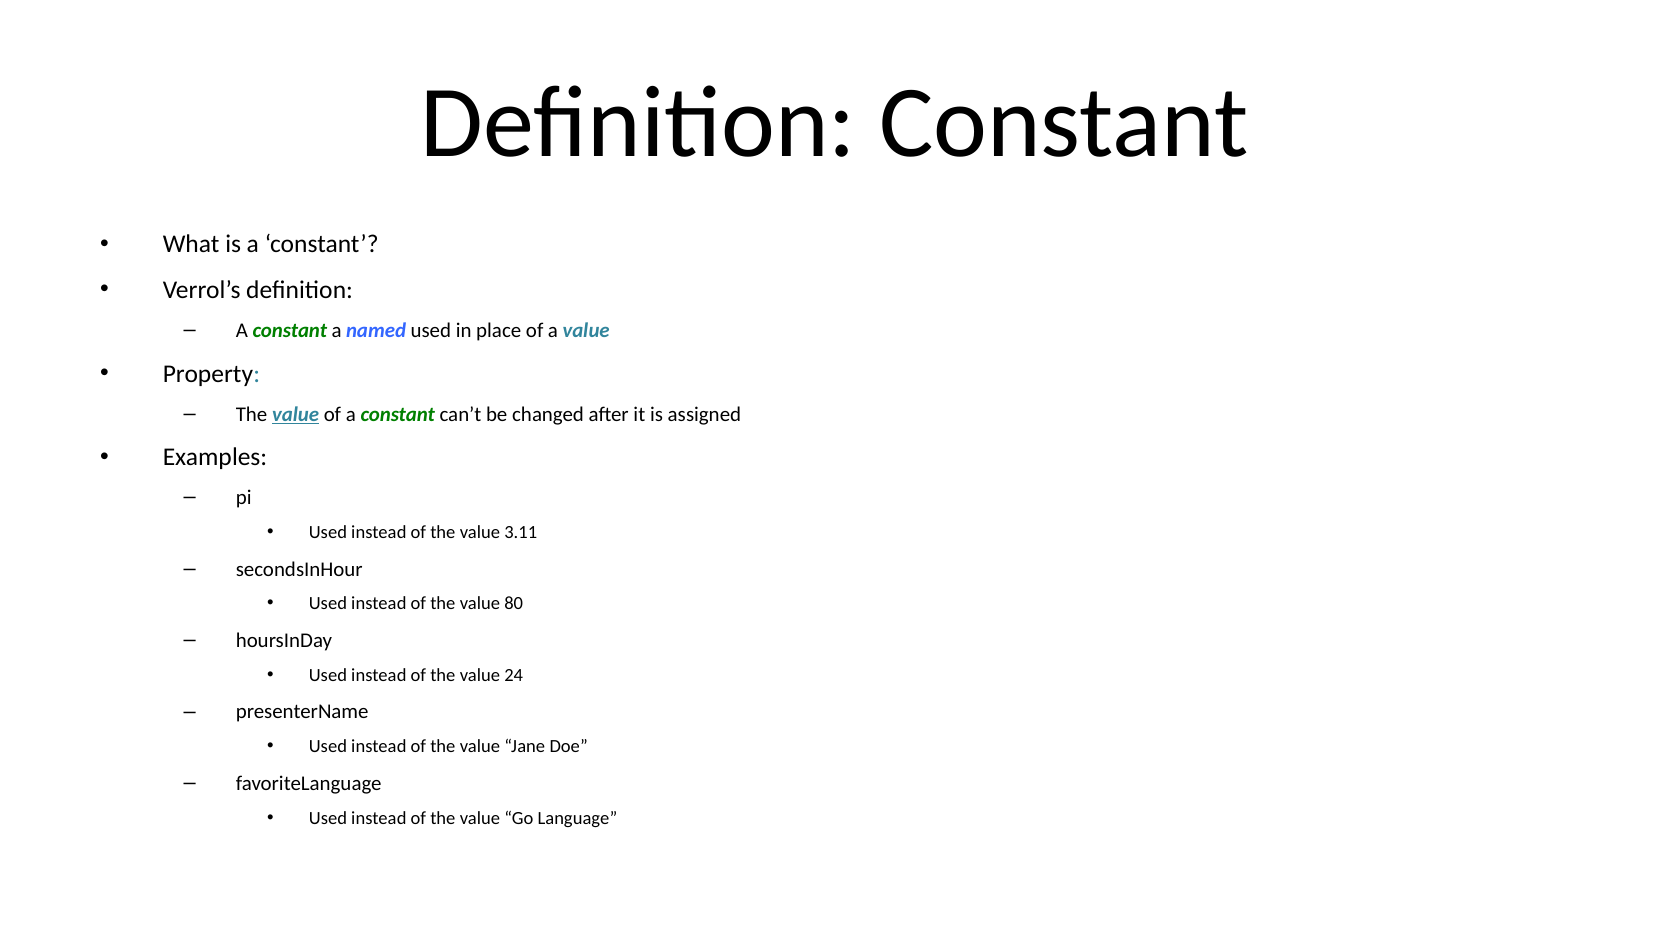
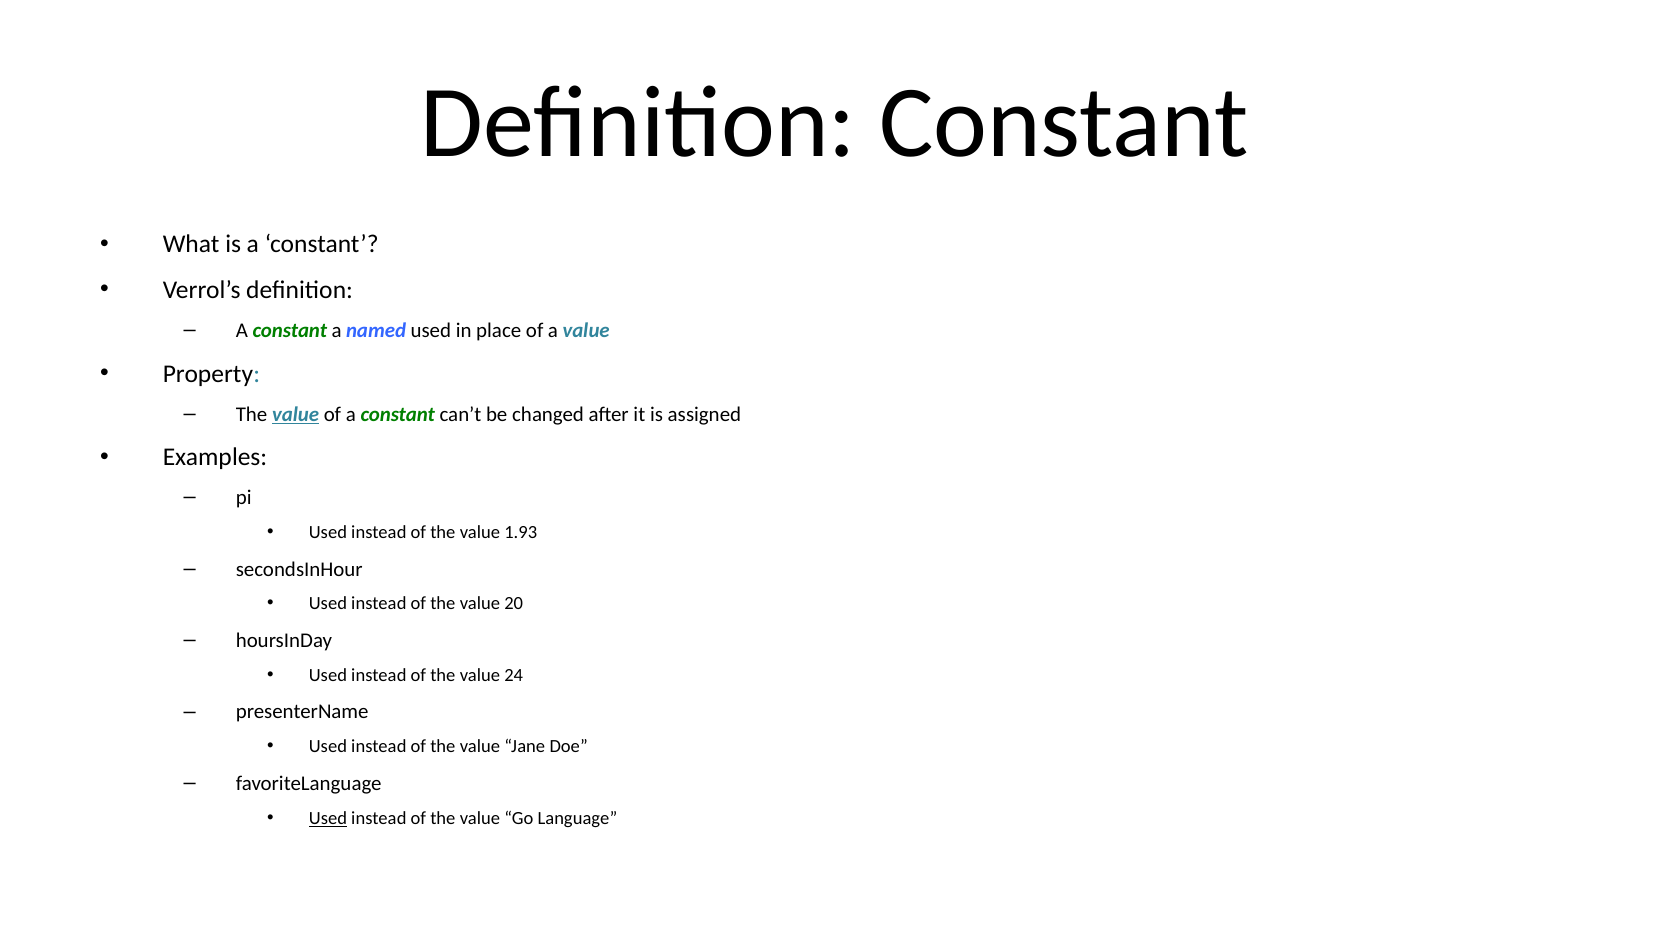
3.11: 3.11 -> 1.93
80: 80 -> 20
Used at (328, 818) underline: none -> present
